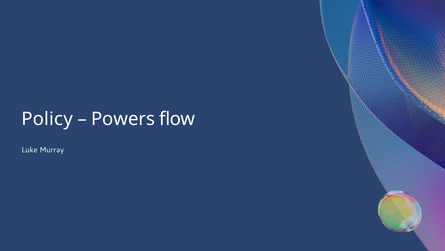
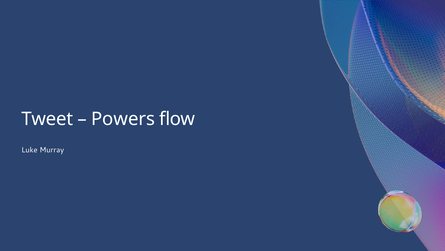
Policy: Policy -> Tweet
